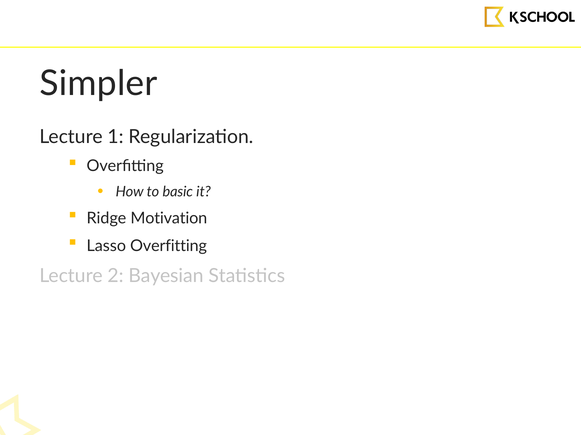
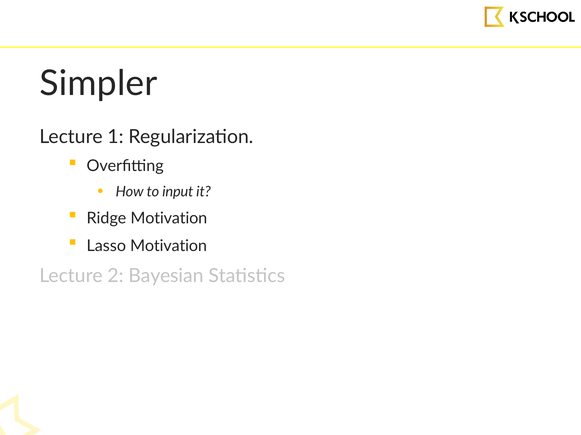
basic: basic -> input
Lasso Overfitting: Overfitting -> Motivation
